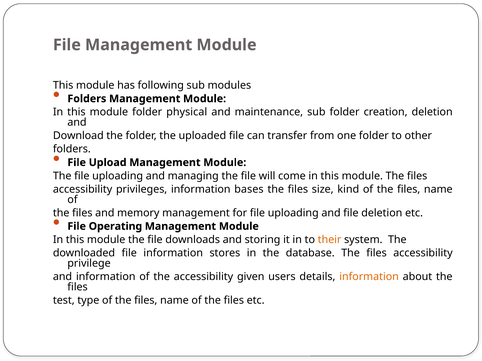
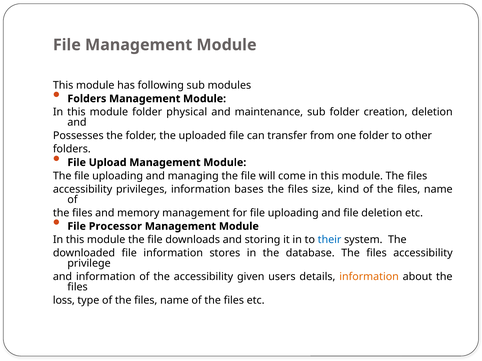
Download: Download -> Possesses
Operating: Operating -> Processor
their colour: orange -> blue
test: test -> loss
